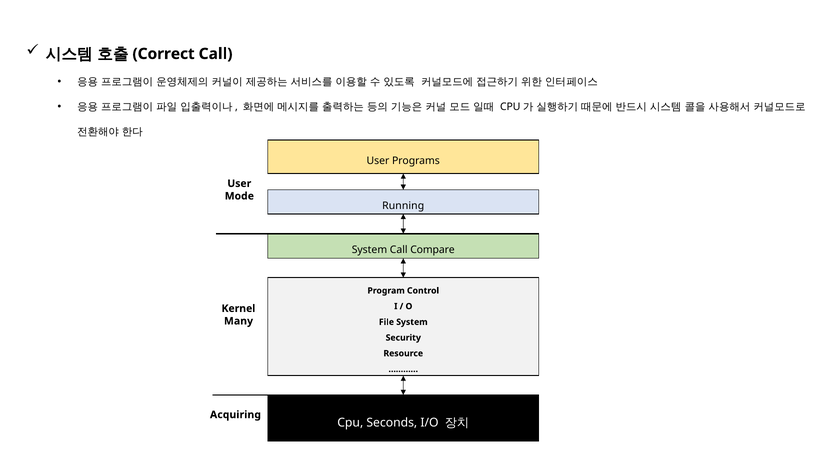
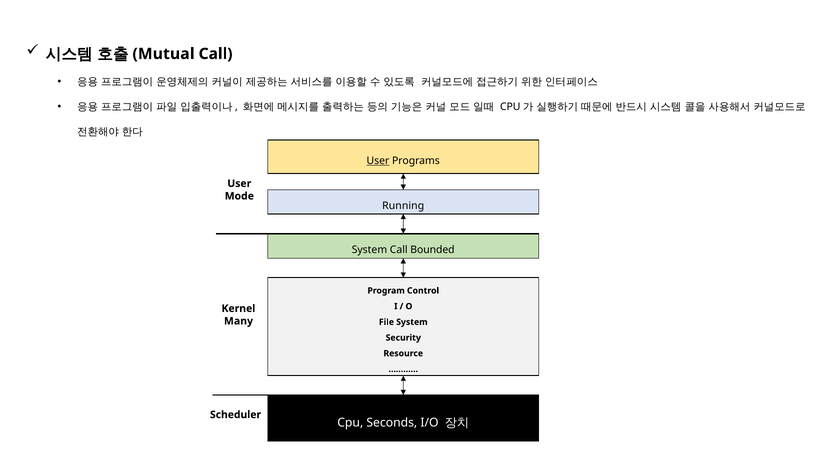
Correct: Correct -> Mutual
User at (378, 160) underline: none -> present
Compare: Compare -> Bounded
Acquiring: Acquiring -> Scheduler
